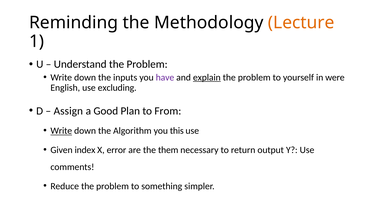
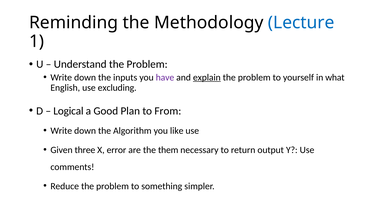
Lecture colour: orange -> blue
were: were -> what
Assign: Assign -> Logical
Write at (61, 131) underline: present -> none
this: this -> like
index: index -> three
